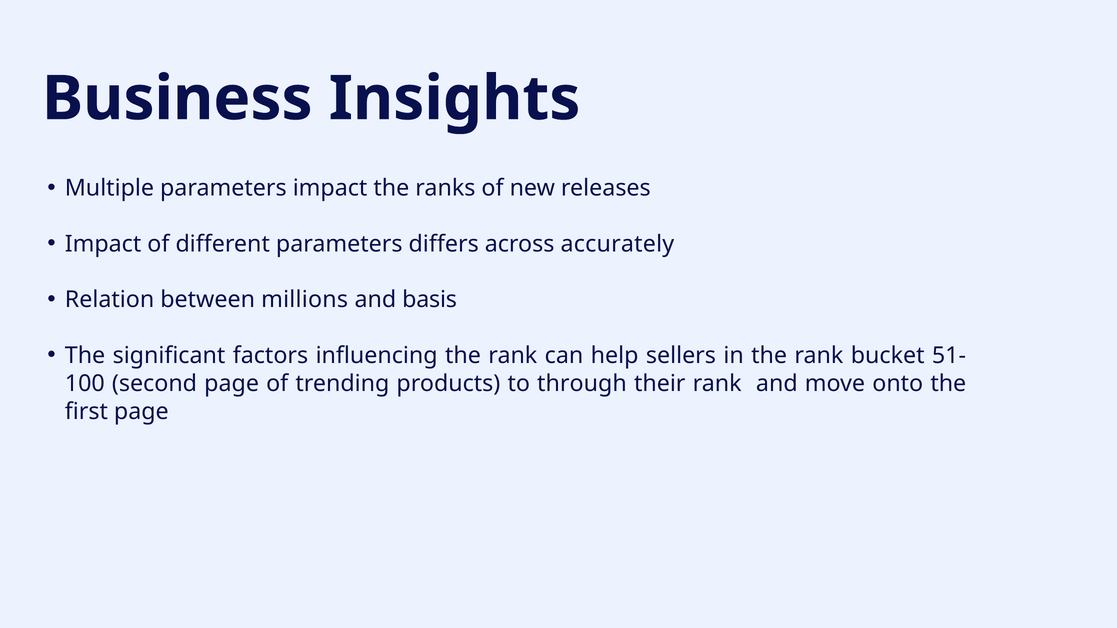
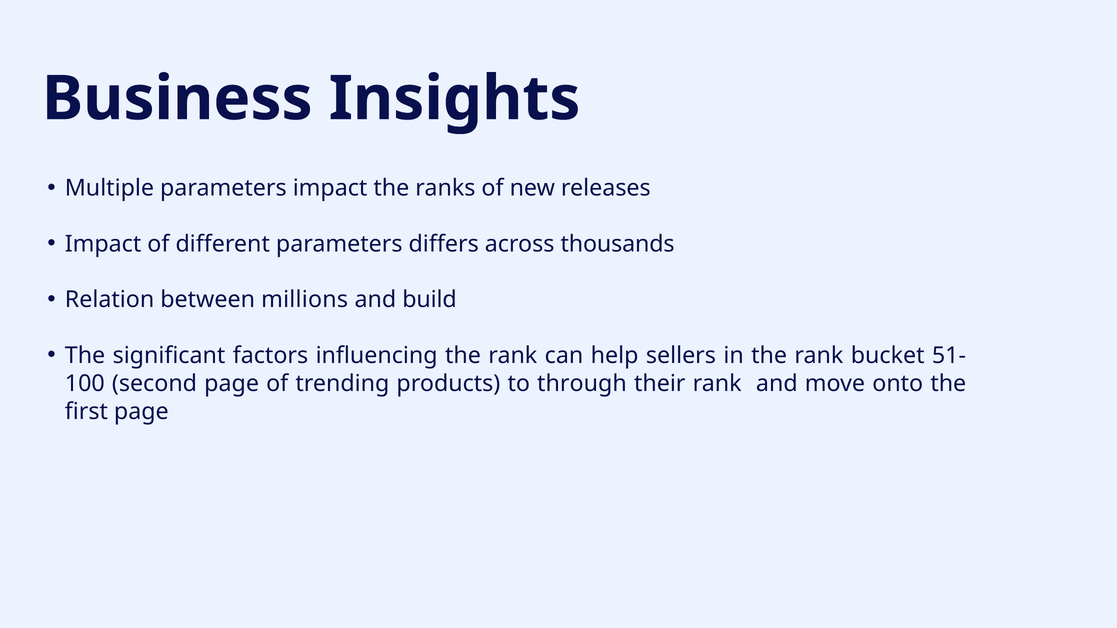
accurately: accurately -> thousands
basis: basis -> build
